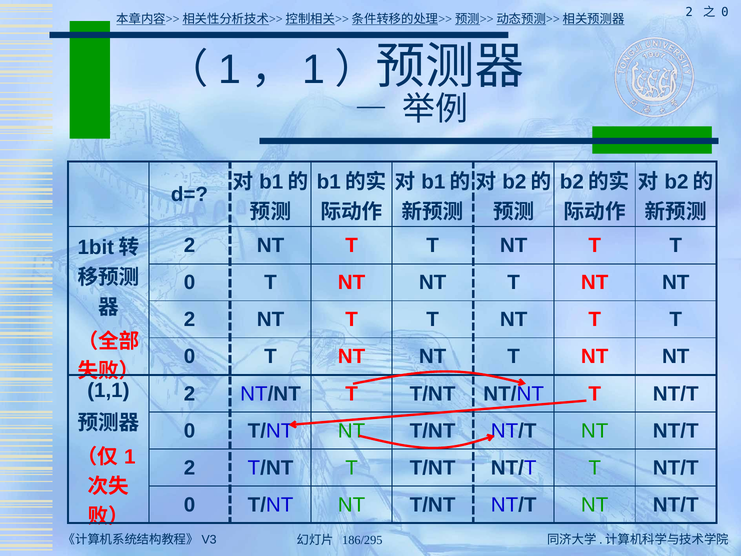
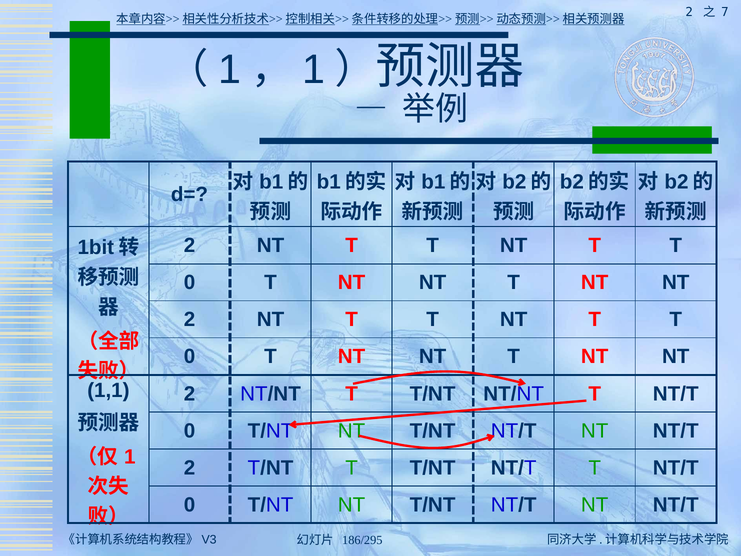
0 at (725, 12): 0 -> 7
